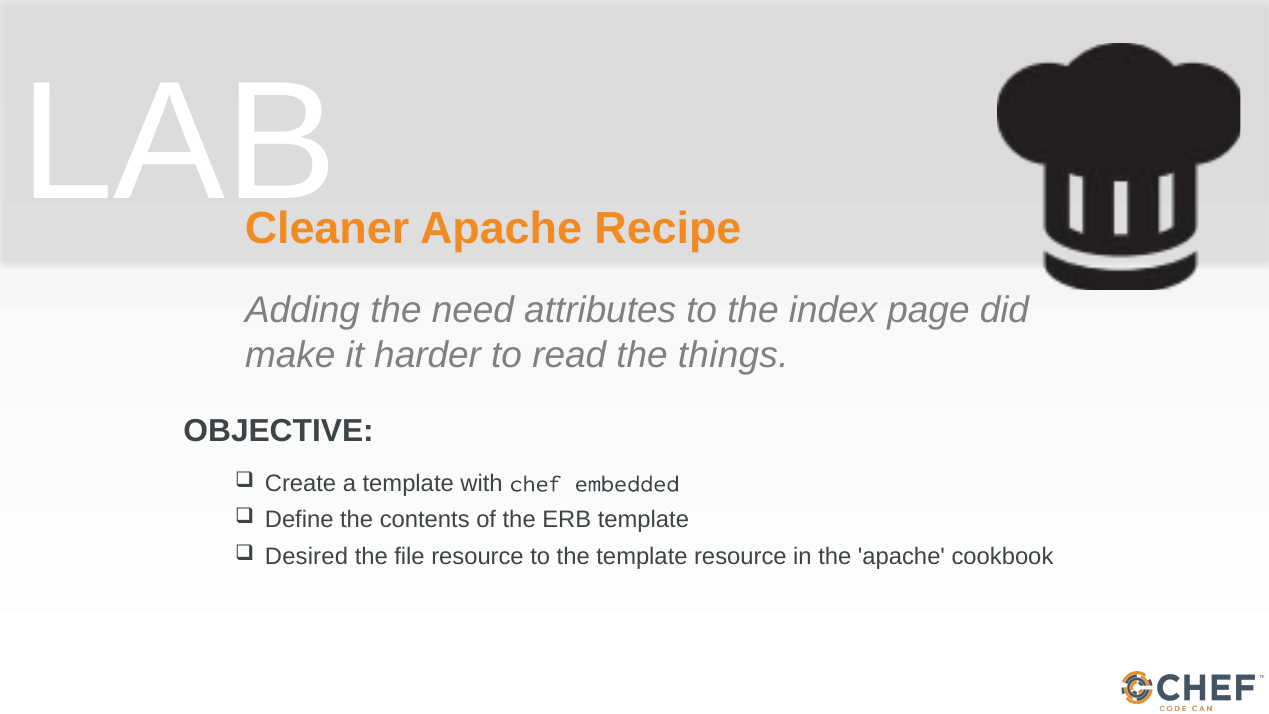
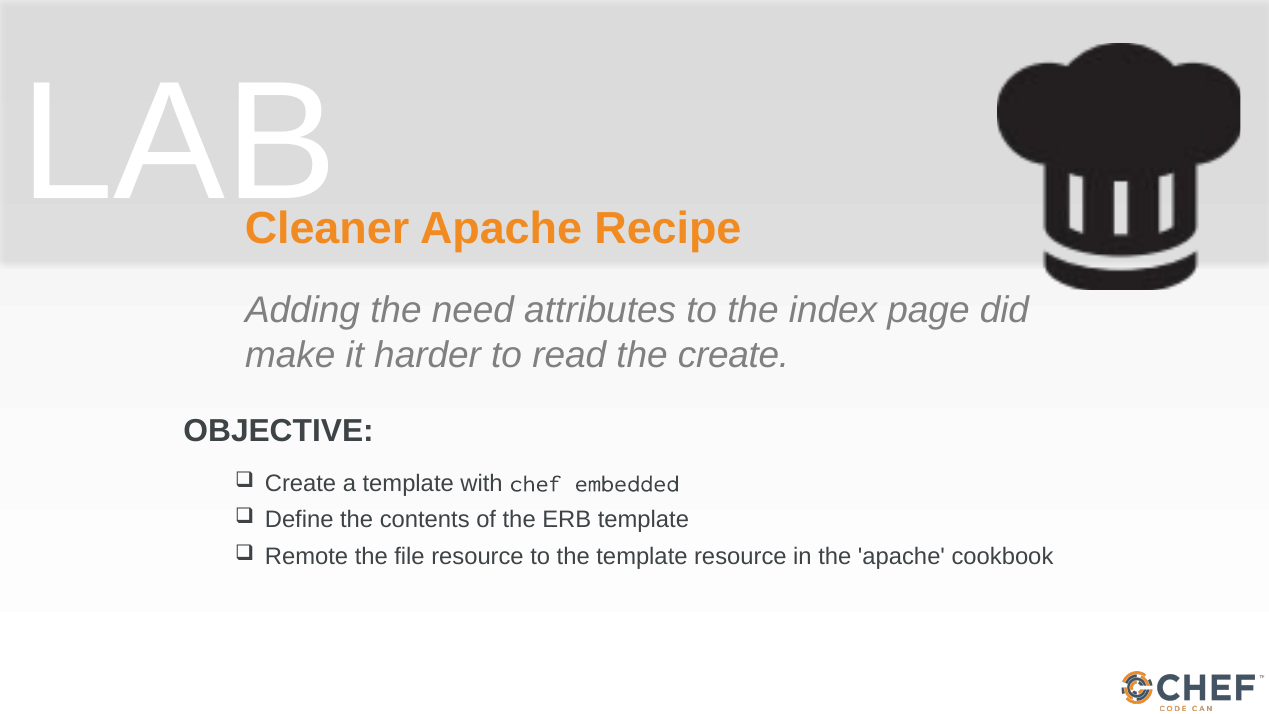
the things: things -> create
Desired: Desired -> Remote
